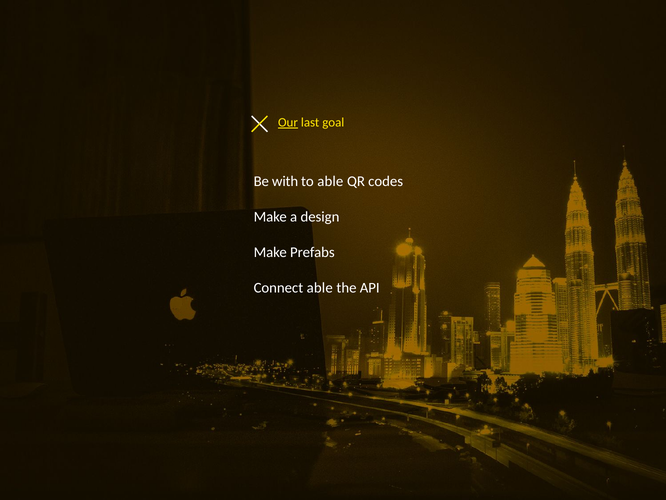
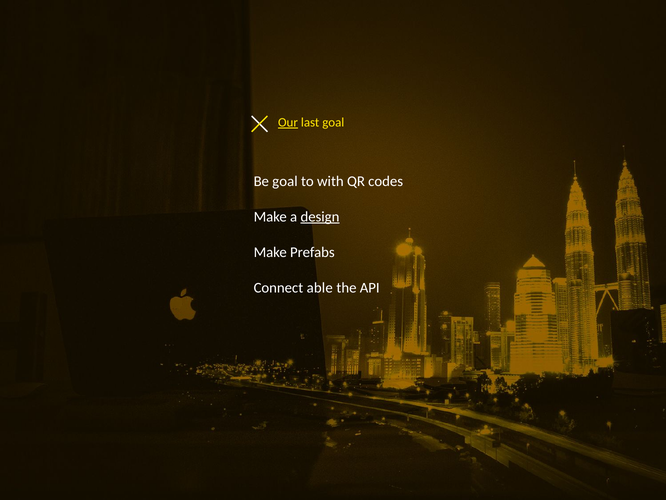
Be with: with -> goal
to able: able -> with
design underline: none -> present
